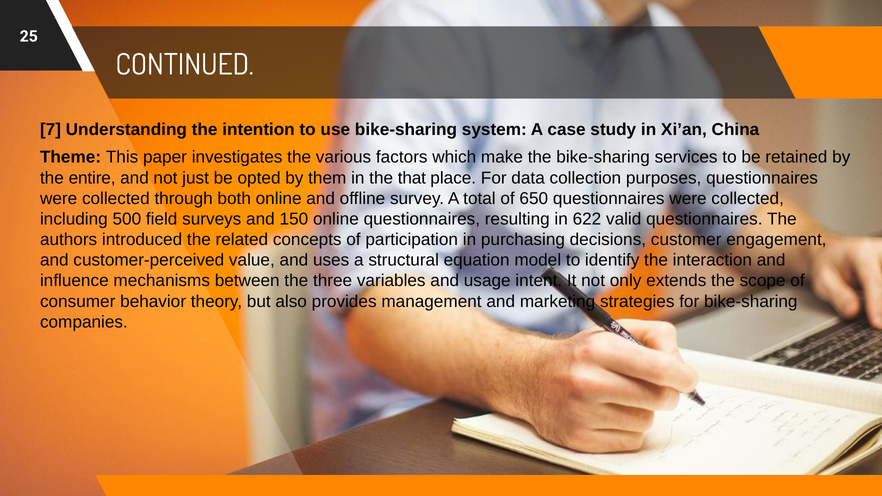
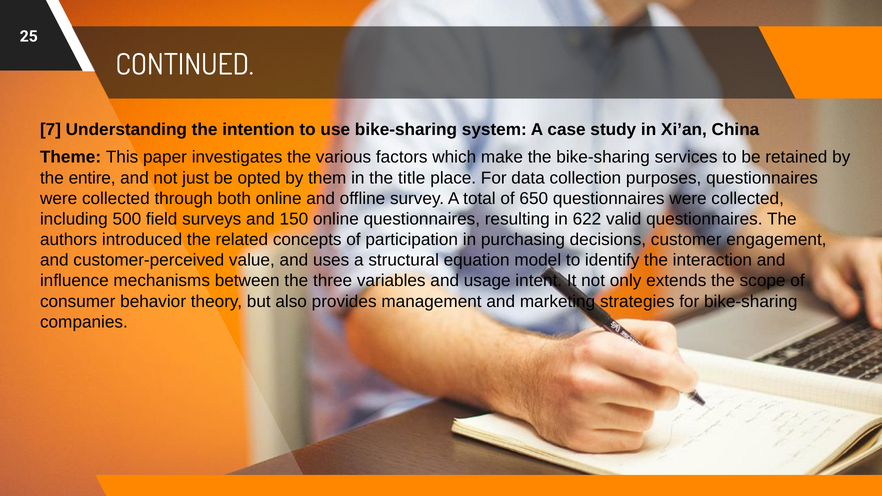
that: that -> title
